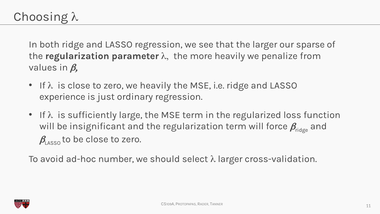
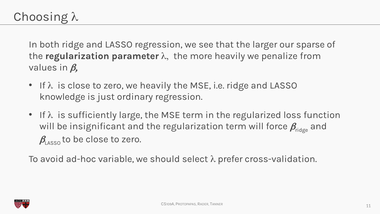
experience: experience -> knowledge
number: number -> variable
l larger: larger -> prefer
